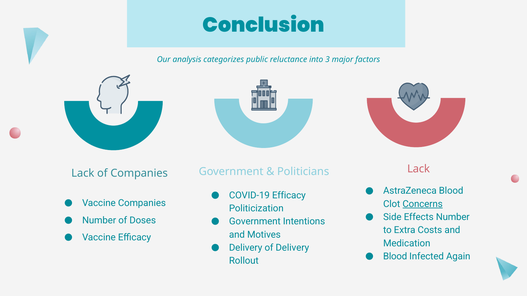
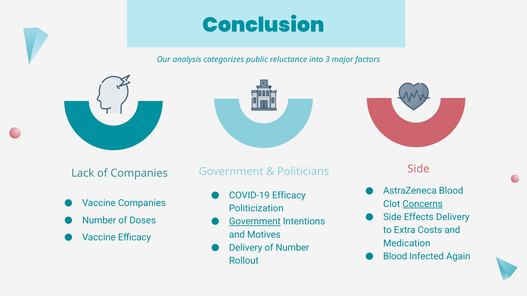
Politicians Lack: Lack -> Side
Effects Number: Number -> Delivery
Government at (255, 222) underline: none -> present
of Delivery: Delivery -> Number
